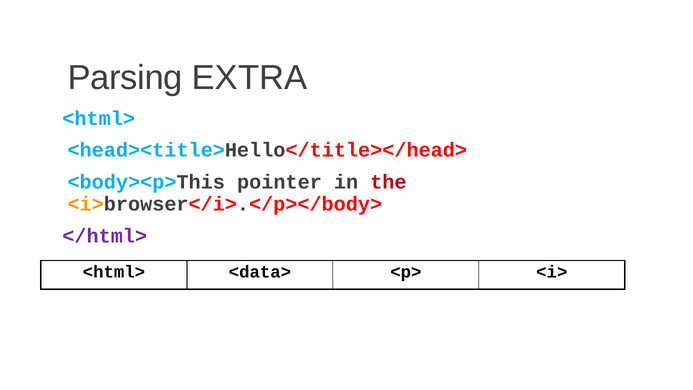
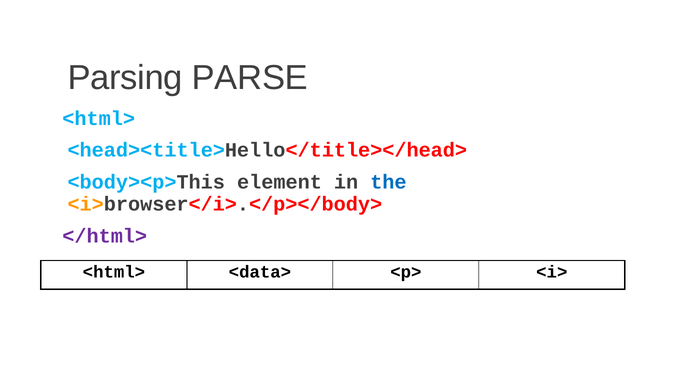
EXTRA: EXTRA -> PARSE
pointer: pointer -> element
the colour: red -> blue
